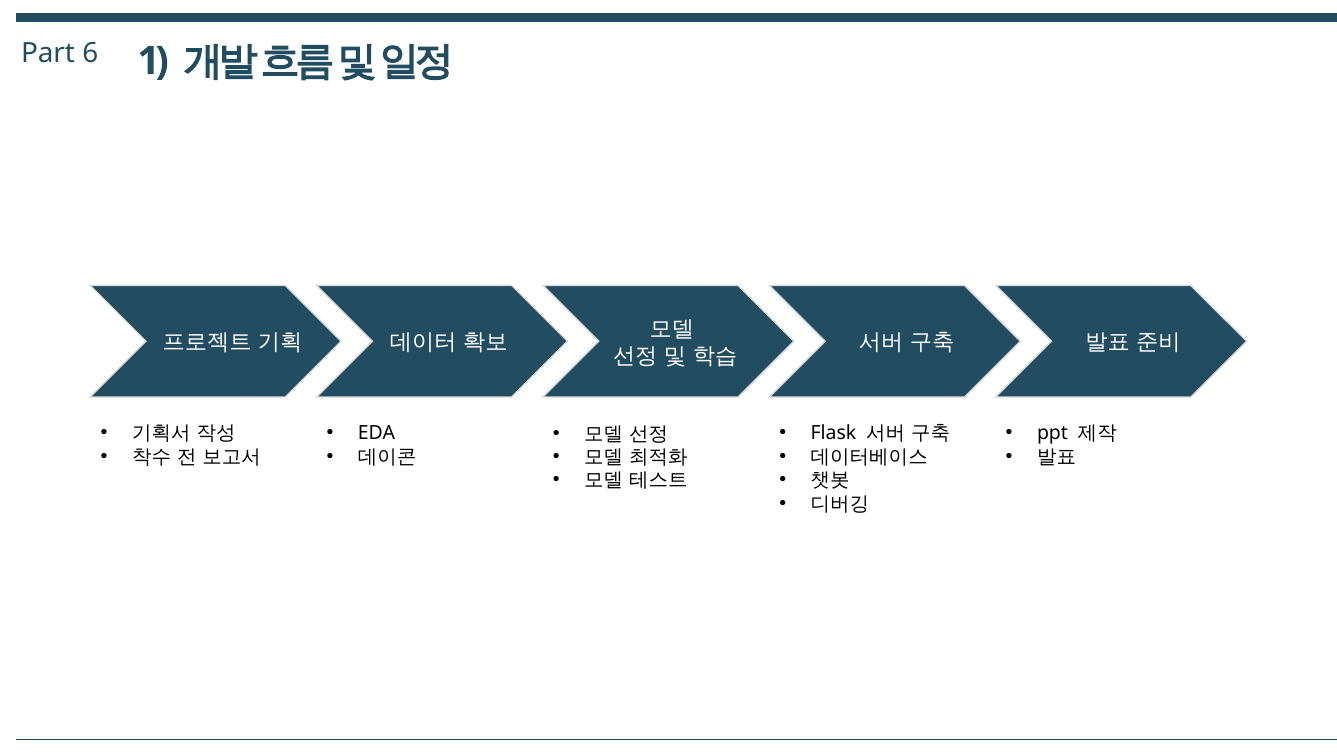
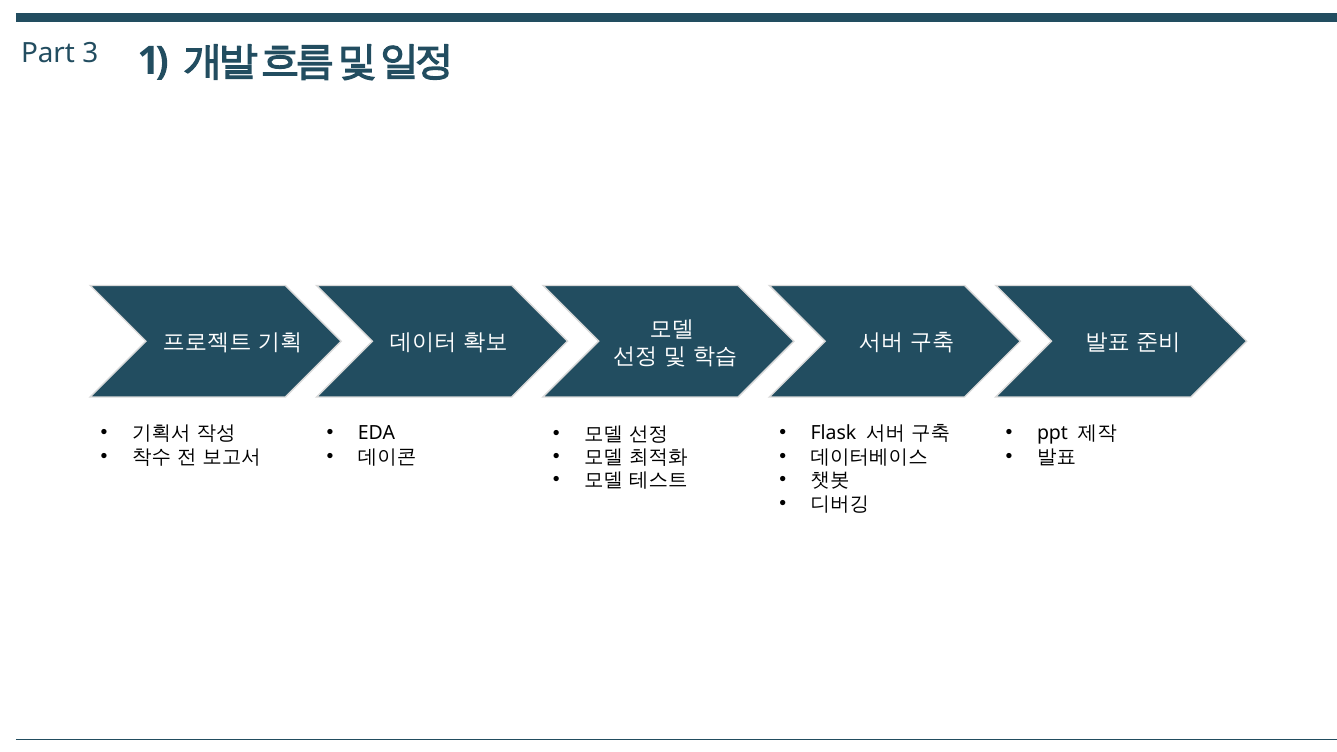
6: 6 -> 3
